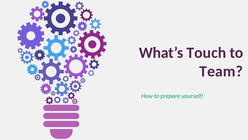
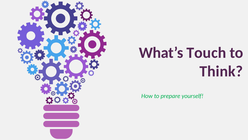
Team: Team -> Think
